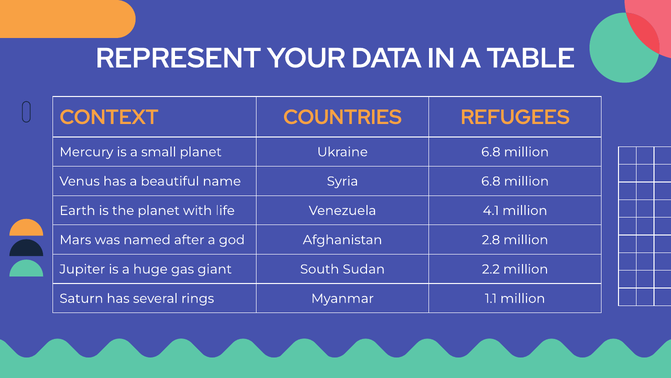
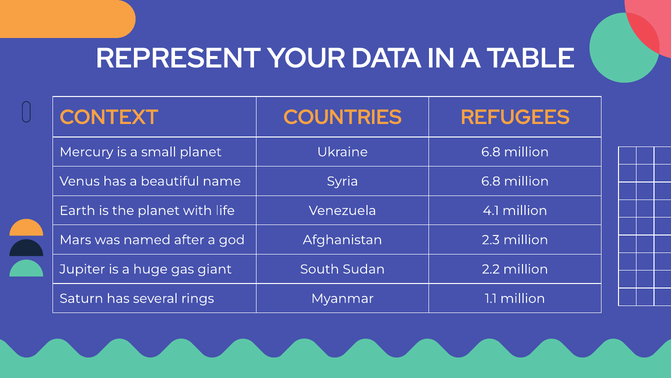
2.8: 2.8 -> 2.3
